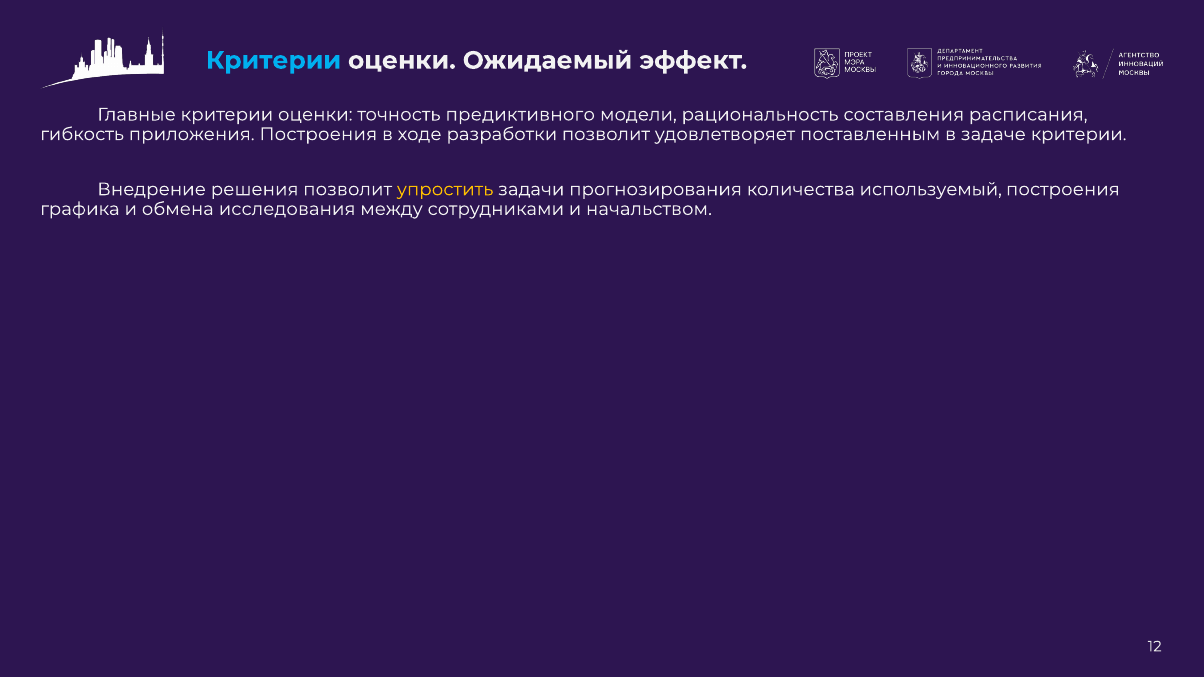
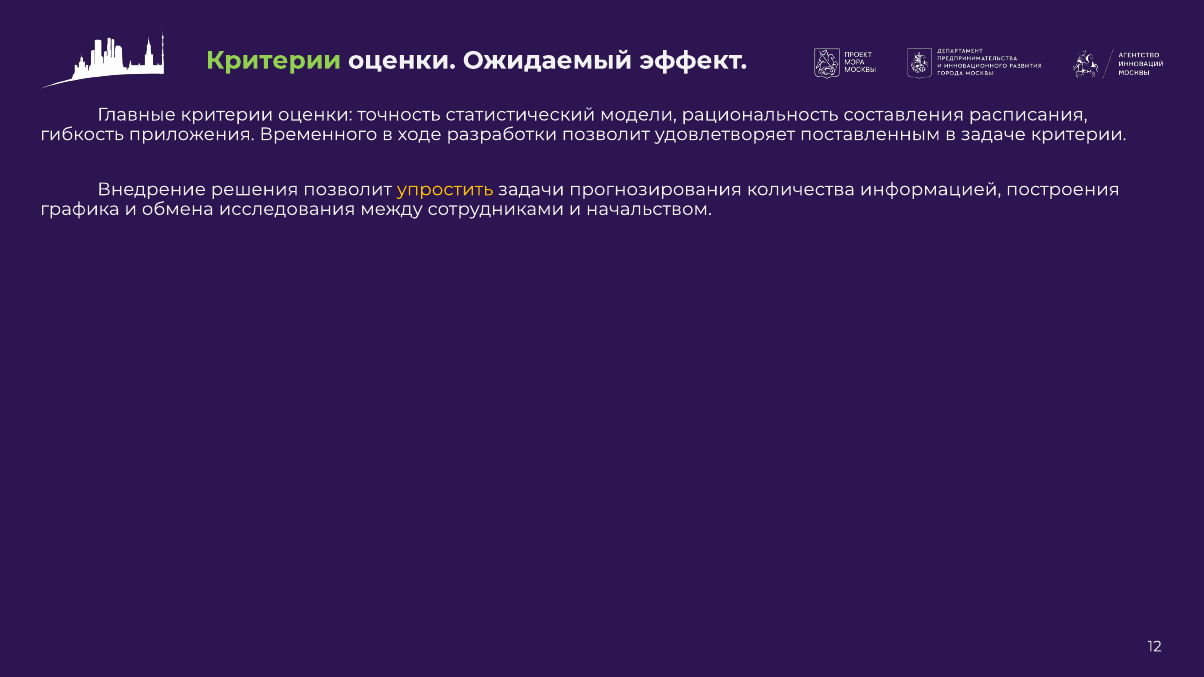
Критерии at (274, 60) colour: light blue -> light green
предиктивного: предиктивного -> статистический
приложения Построения: Построения -> Временного
используемый: используемый -> информацией
